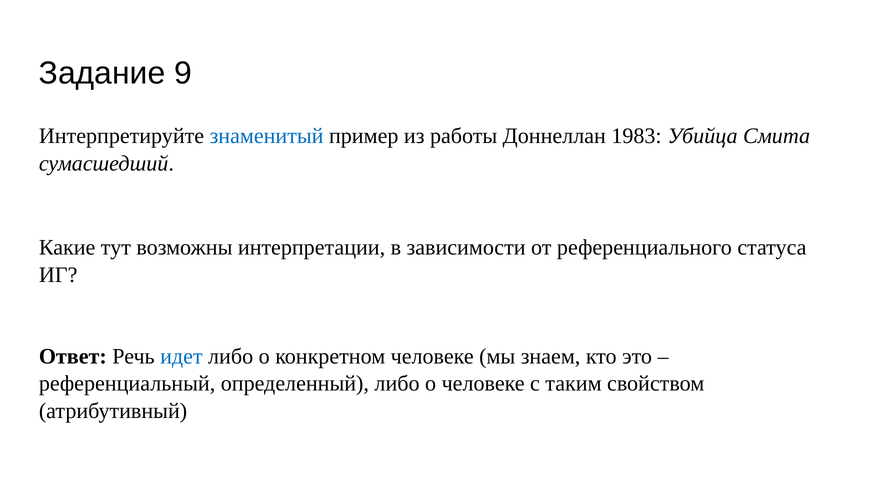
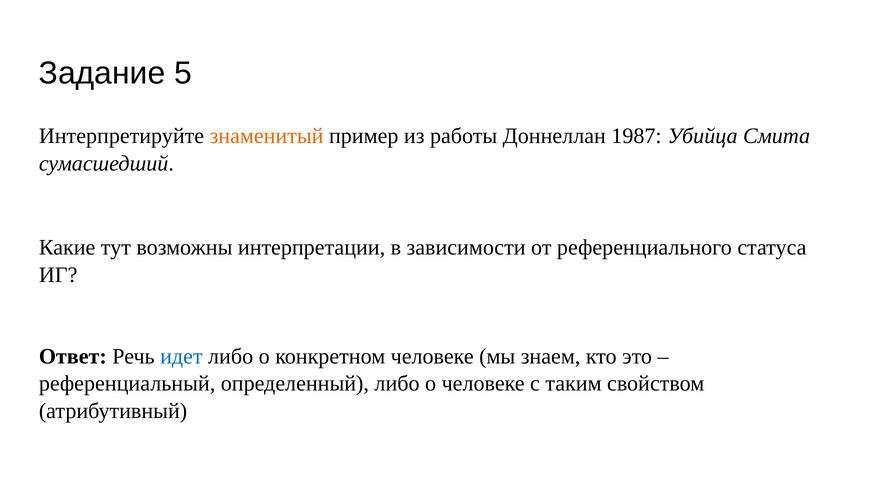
9: 9 -> 5
знаменитый colour: blue -> orange
1983: 1983 -> 1987
